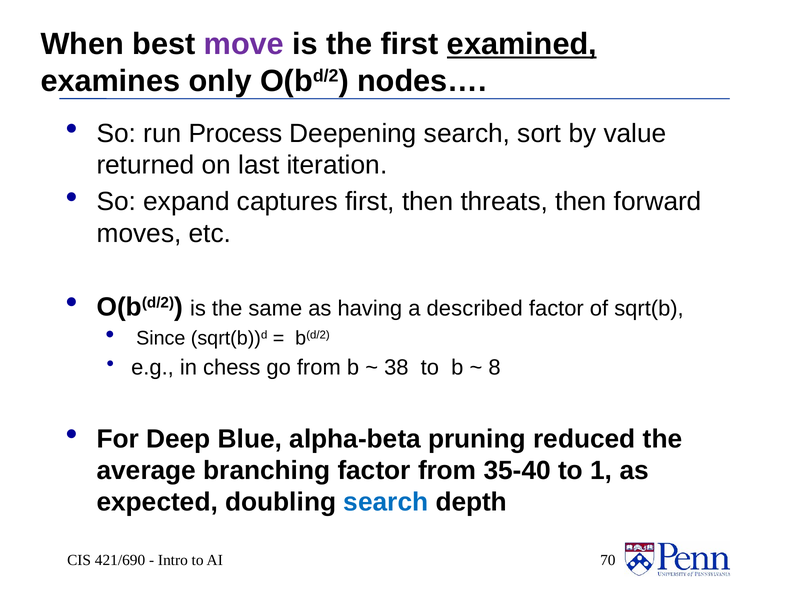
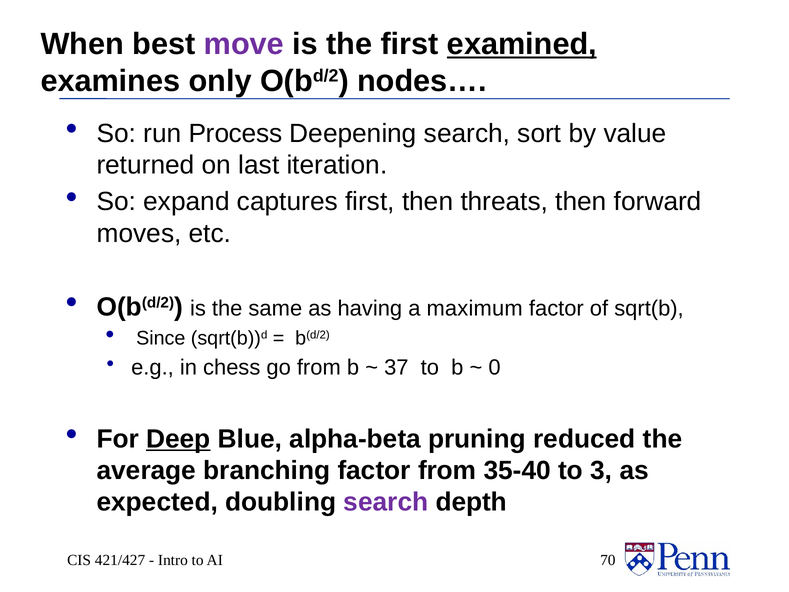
described: described -> maximum
38: 38 -> 37
8: 8 -> 0
Deep underline: none -> present
1: 1 -> 3
search at (386, 502) colour: blue -> purple
421/690: 421/690 -> 421/427
